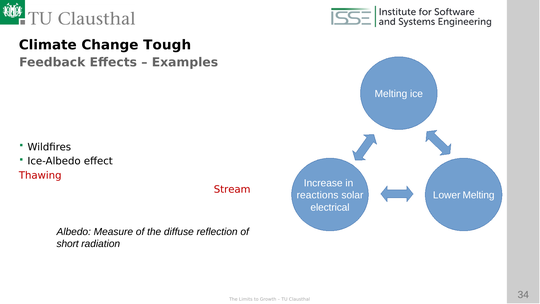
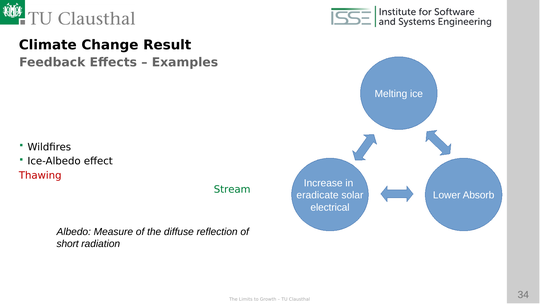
Tough: Tough -> Result
Stream colour: red -> green
reactions: reactions -> eradicate
Lower Melting: Melting -> Absorb
